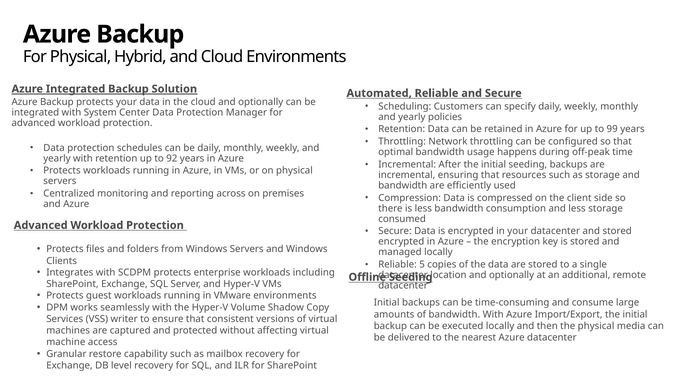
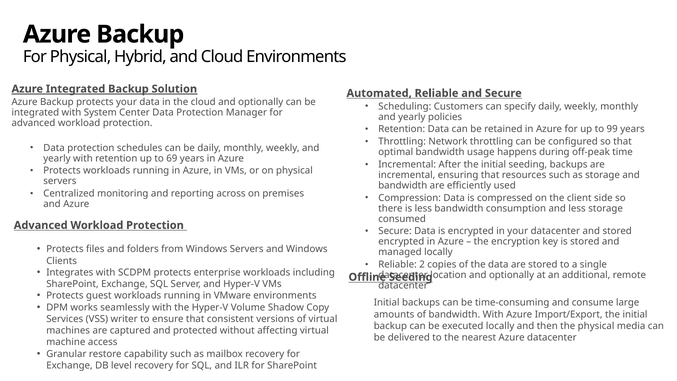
92: 92 -> 69
5: 5 -> 2
